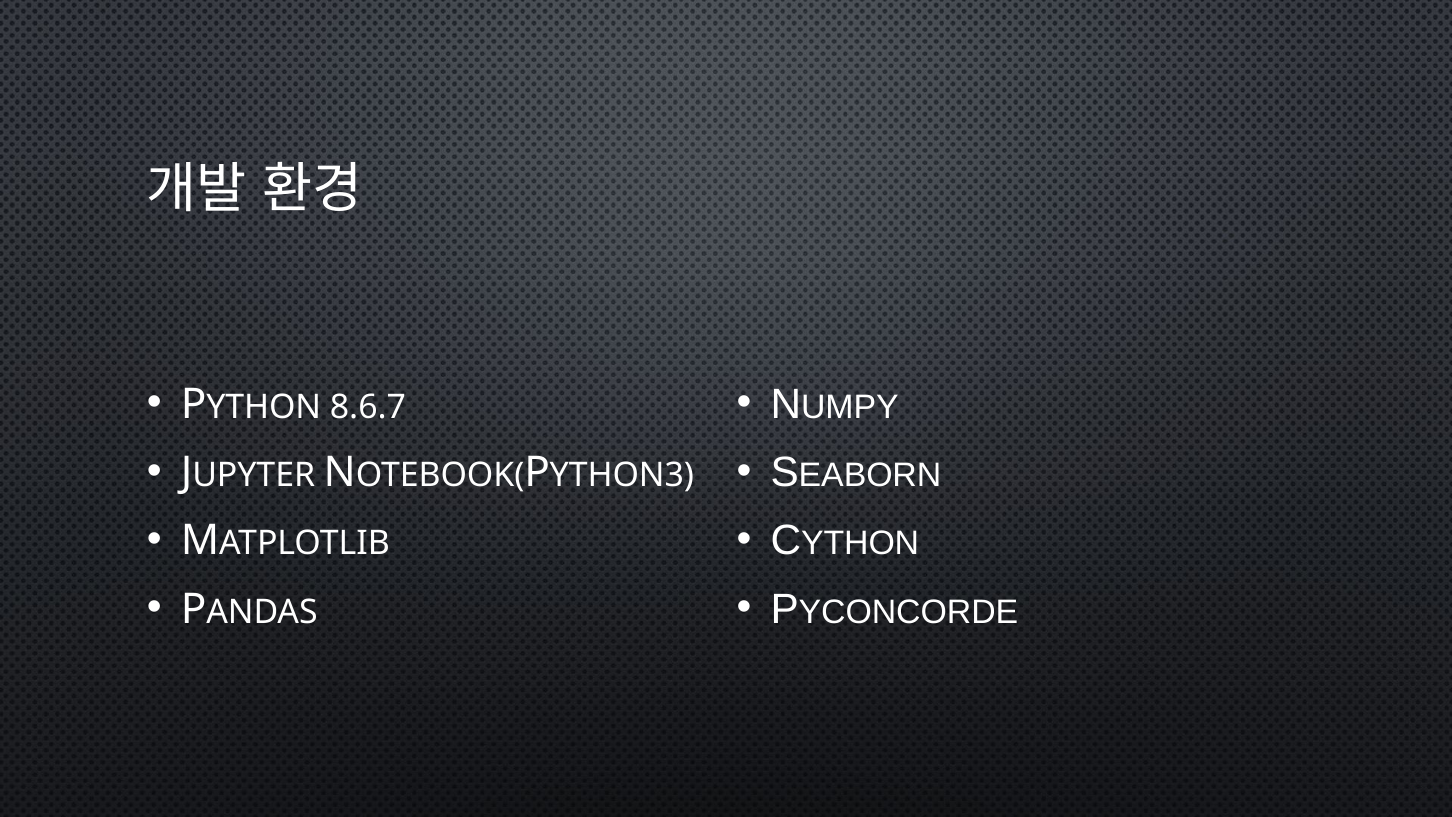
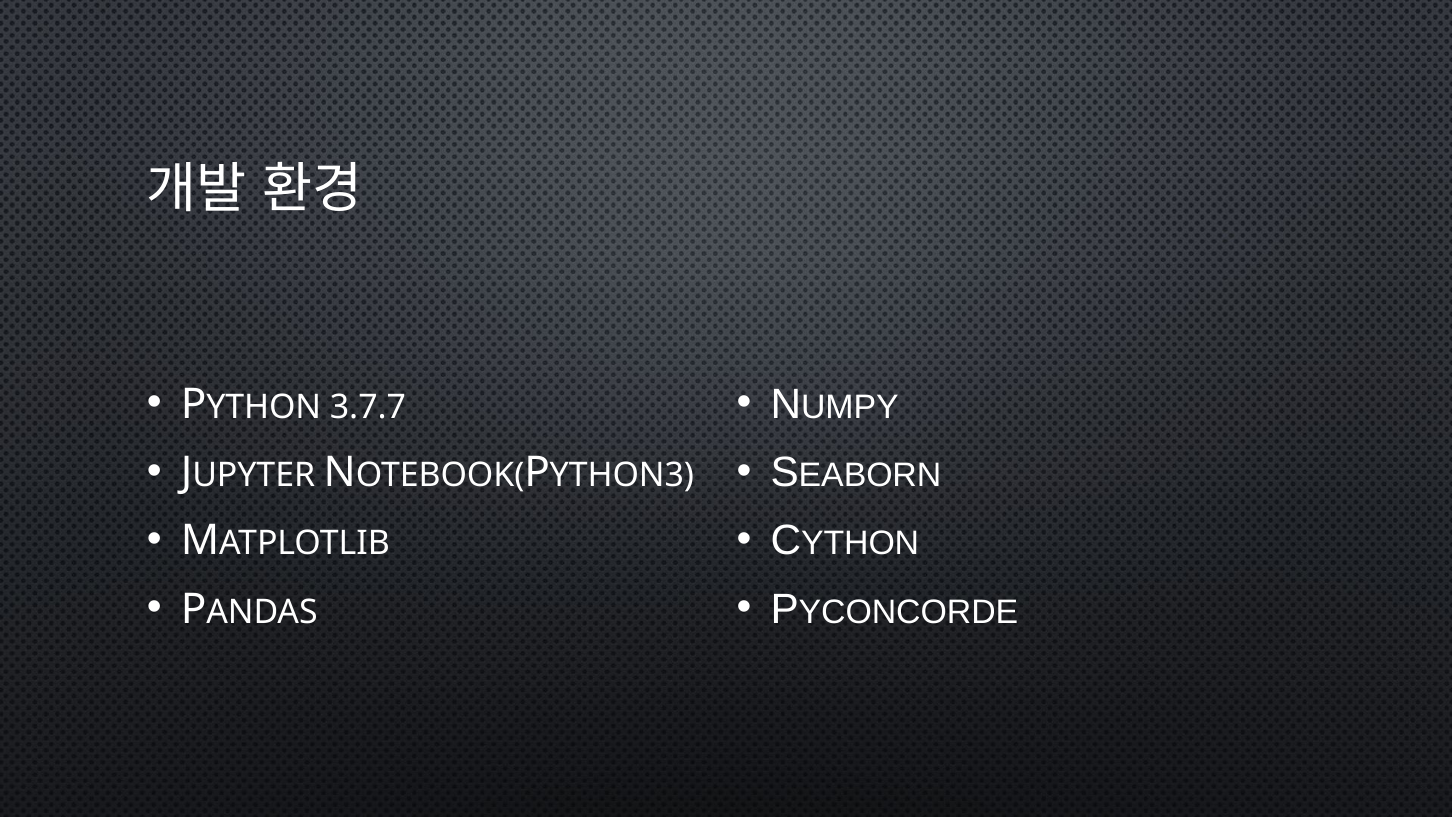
8.6.7: 8.6.7 -> 3.7.7
